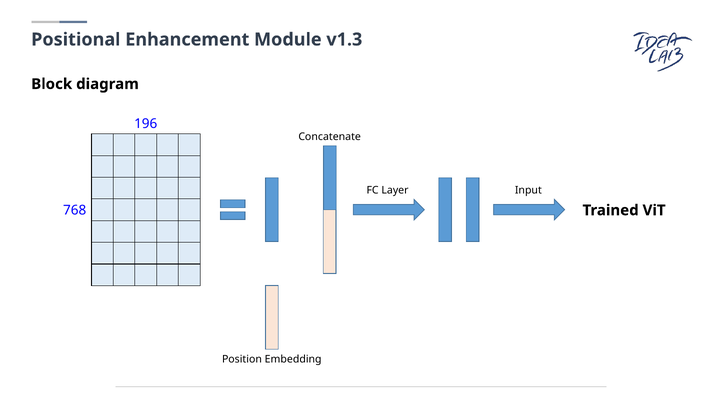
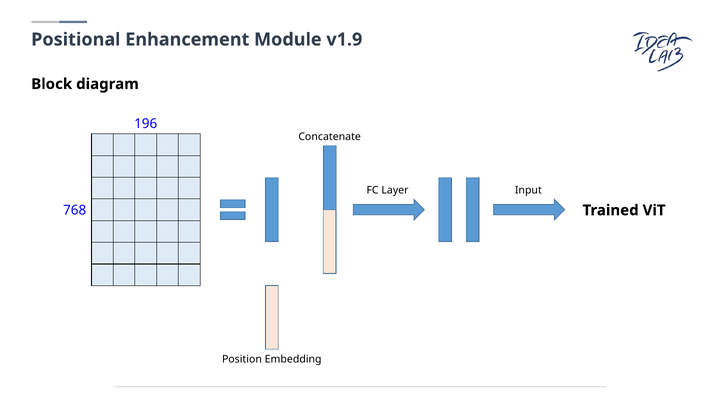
v1.3: v1.3 -> v1.9
